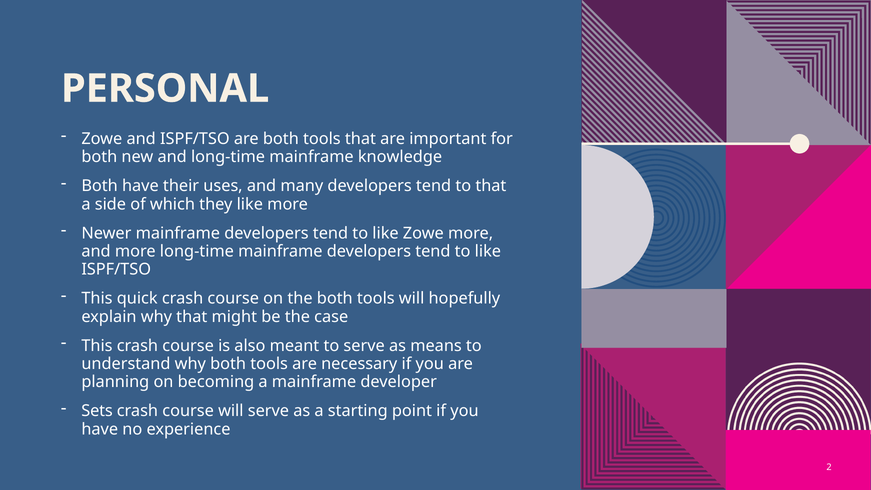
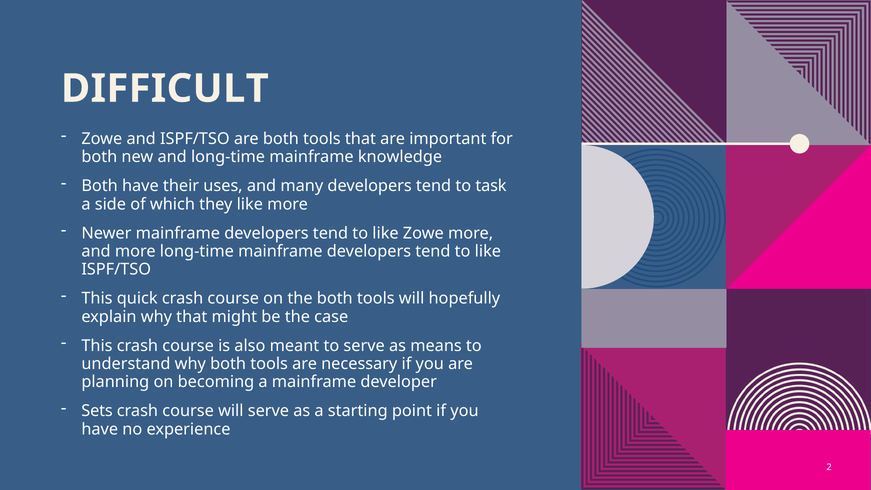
PERSONAL: PERSONAL -> DIFFICULT
to that: that -> task
